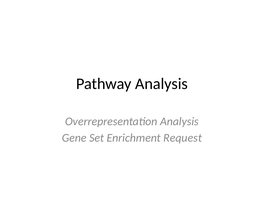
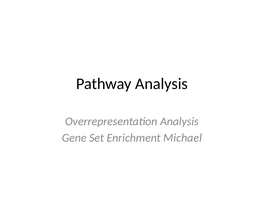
Request: Request -> Michael
